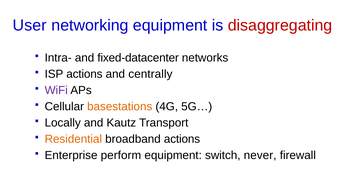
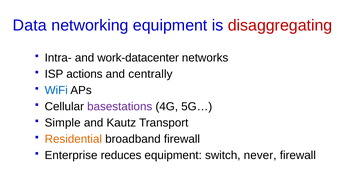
User: User -> Data
fixed-datacenter: fixed-datacenter -> work-datacenter
WiFi colour: purple -> blue
basestations colour: orange -> purple
Locally: Locally -> Simple
broadband actions: actions -> firewall
perform: perform -> reduces
